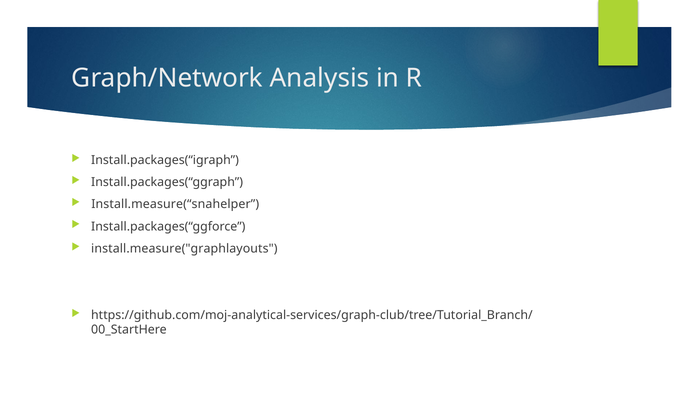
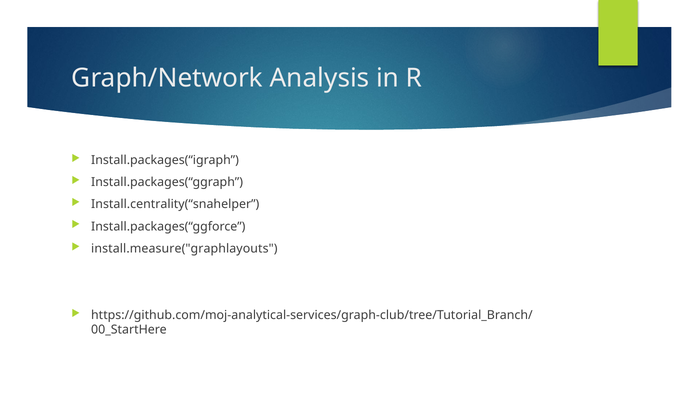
Install.measure(“snahelper: Install.measure(“snahelper -> Install.centrality(“snahelper
